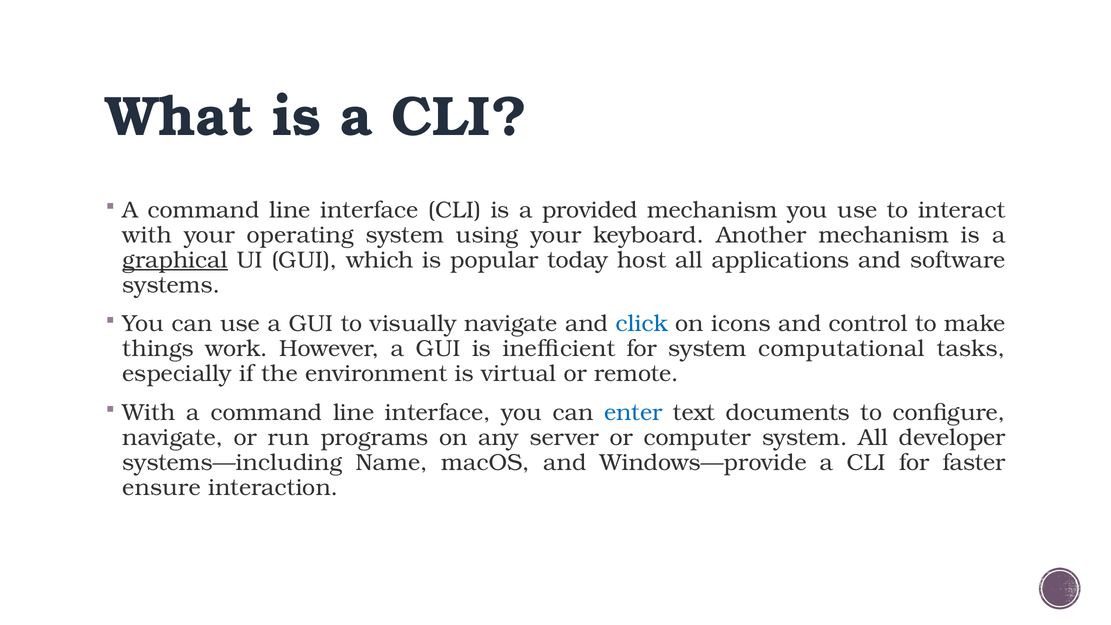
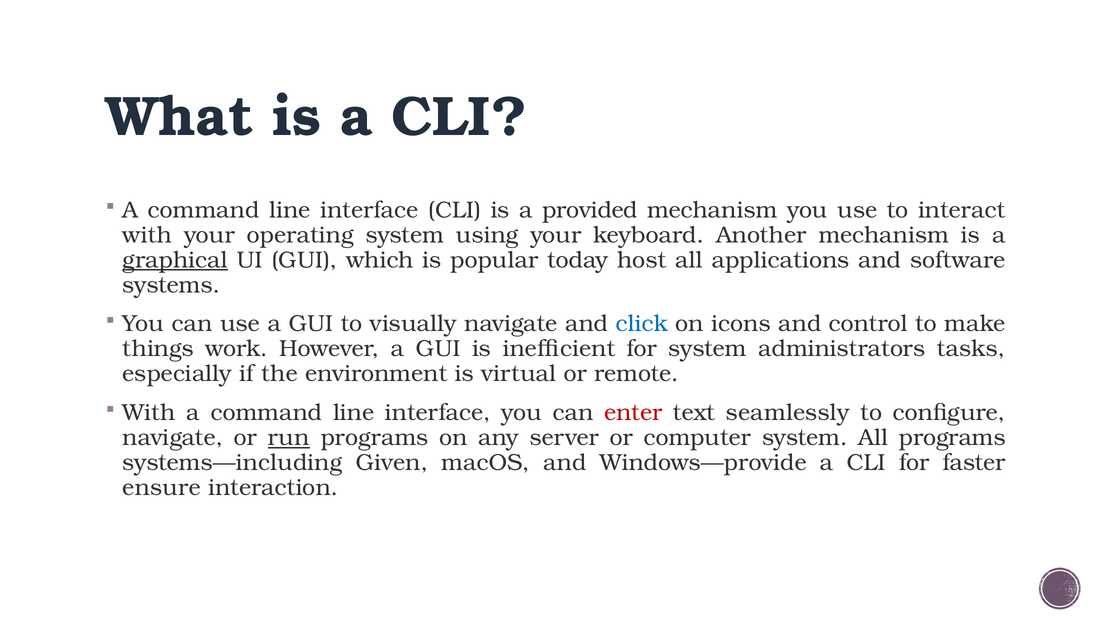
computational: computational -> administrators
enter colour: blue -> red
documents: documents -> seamlessly
run underline: none -> present
All developer: developer -> programs
Name: Name -> Given
